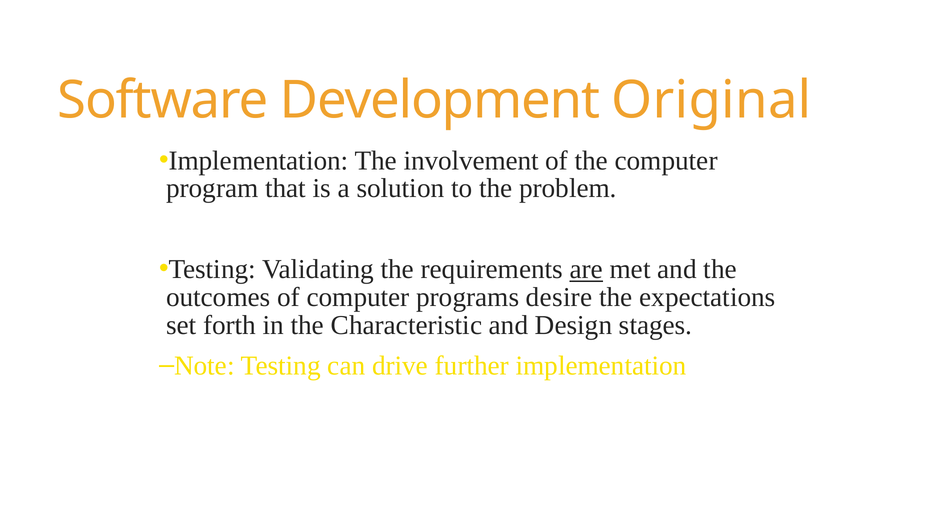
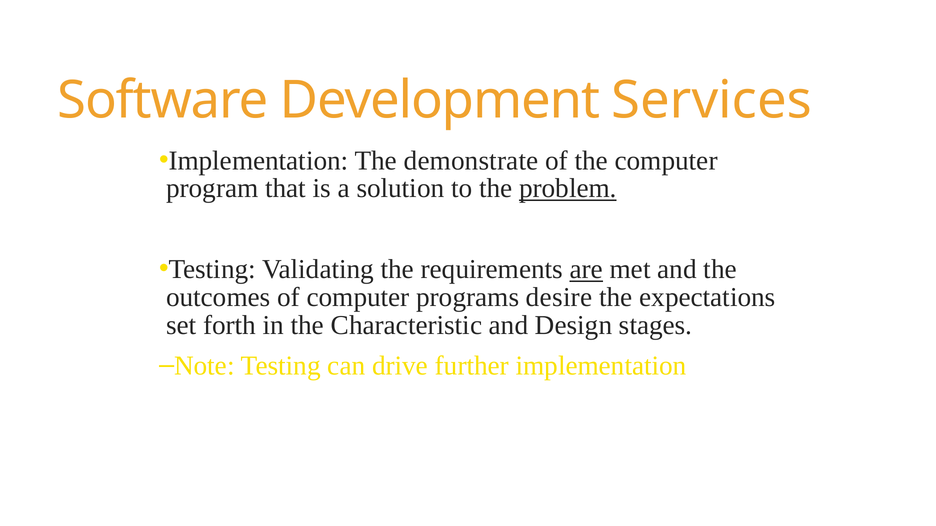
Original: Original -> Services
involvement: involvement -> demonstrate
problem underline: none -> present
